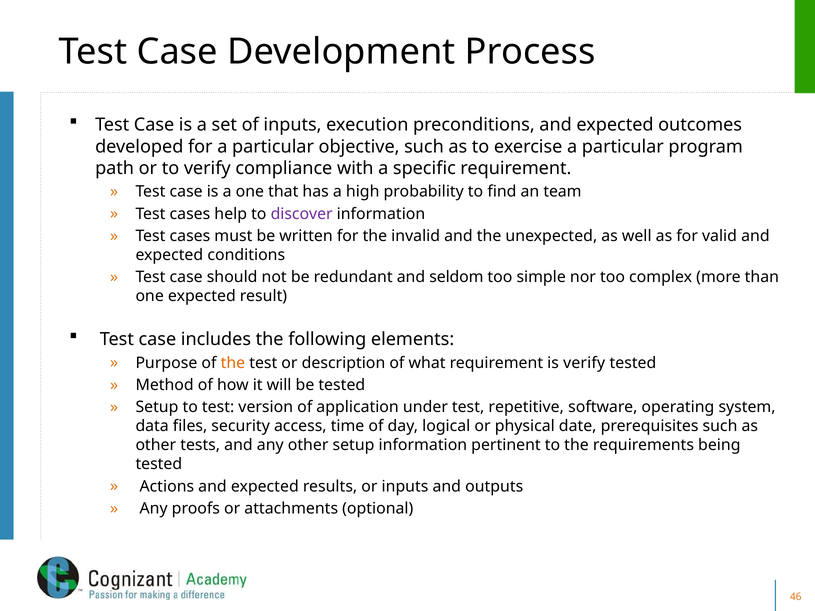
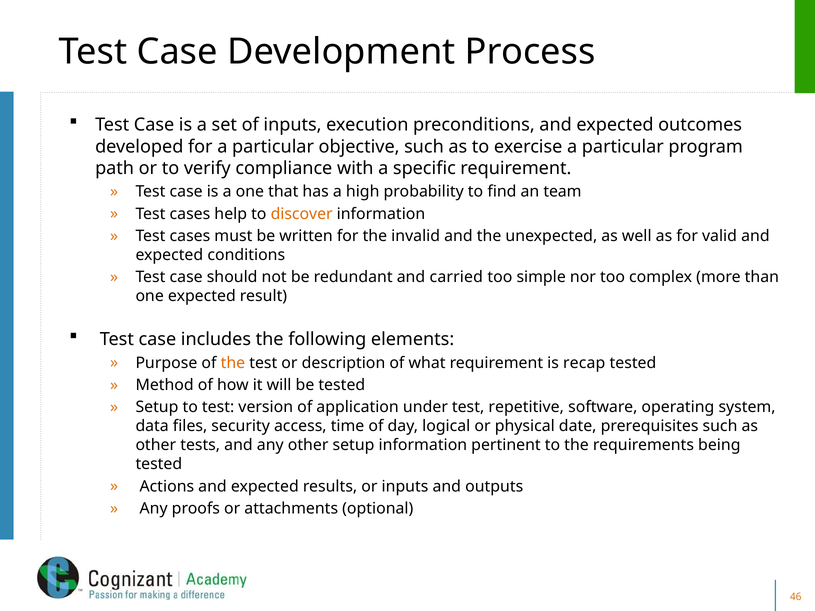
discover colour: purple -> orange
seldom: seldom -> carried
is verify: verify -> recap
